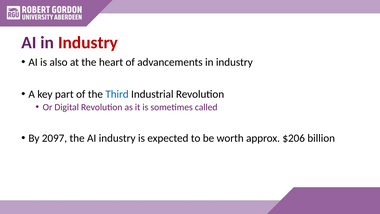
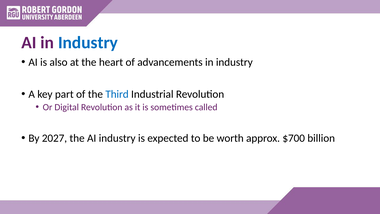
Industry at (88, 43) colour: red -> blue
2097: 2097 -> 2027
$206: $206 -> $700
